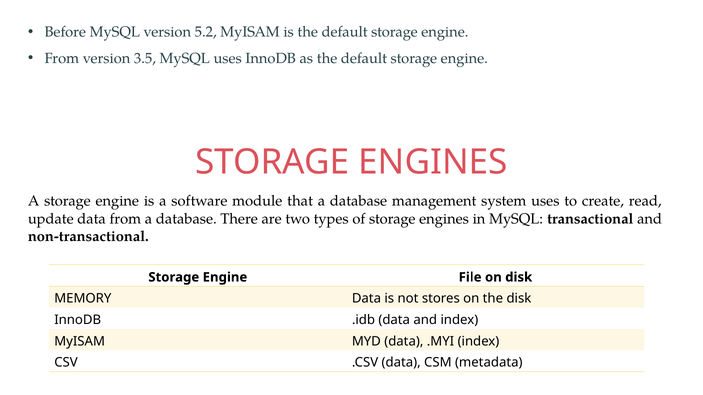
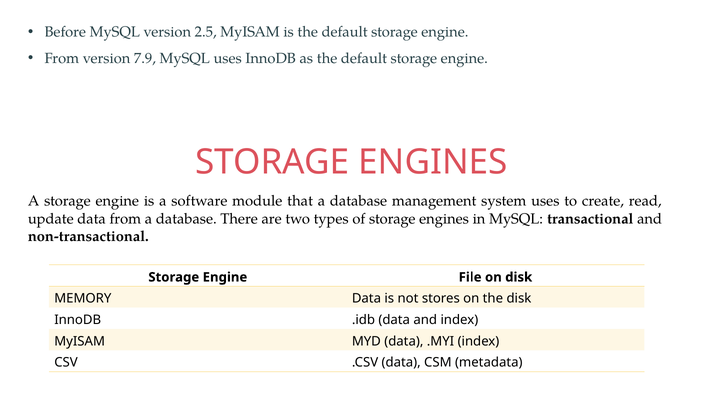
5.2: 5.2 -> 2.5
3.5: 3.5 -> 7.9
